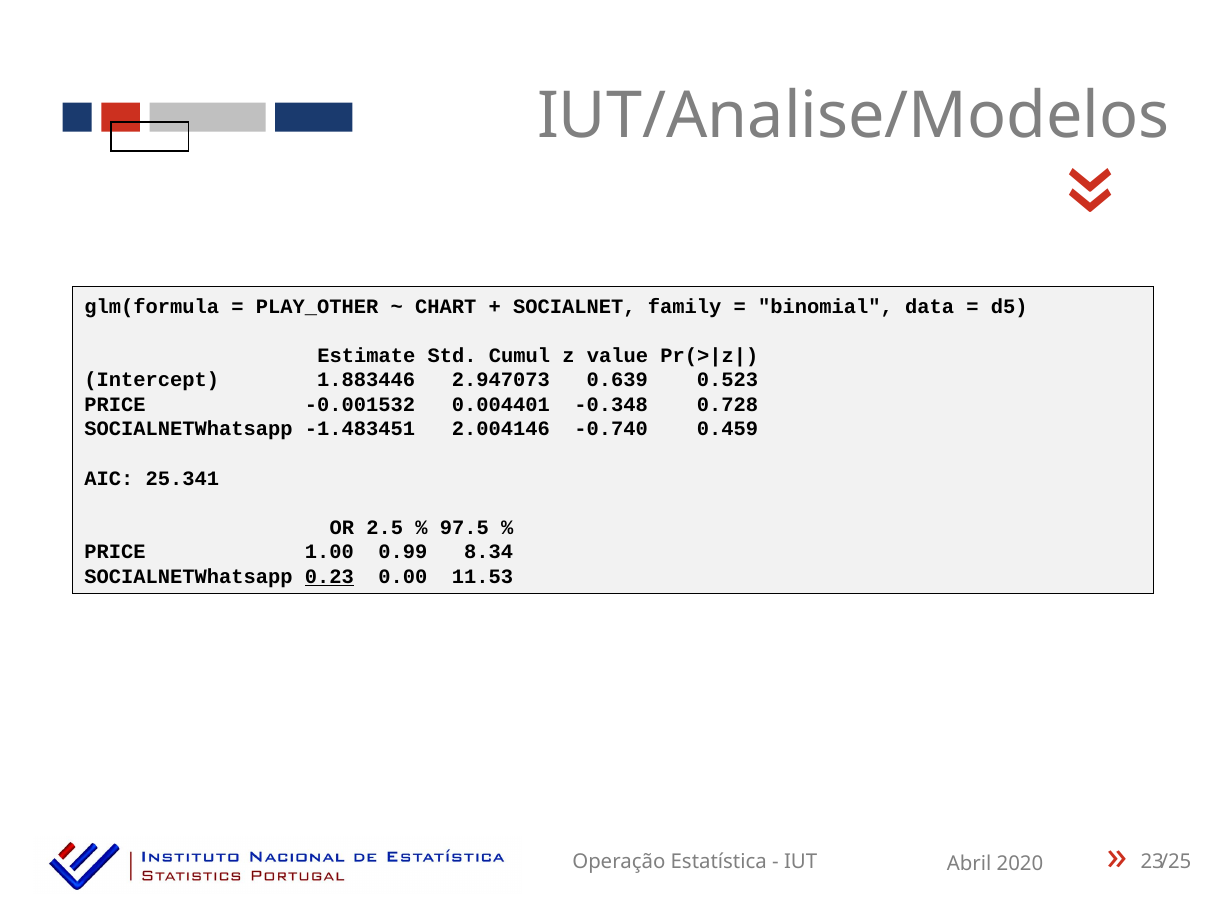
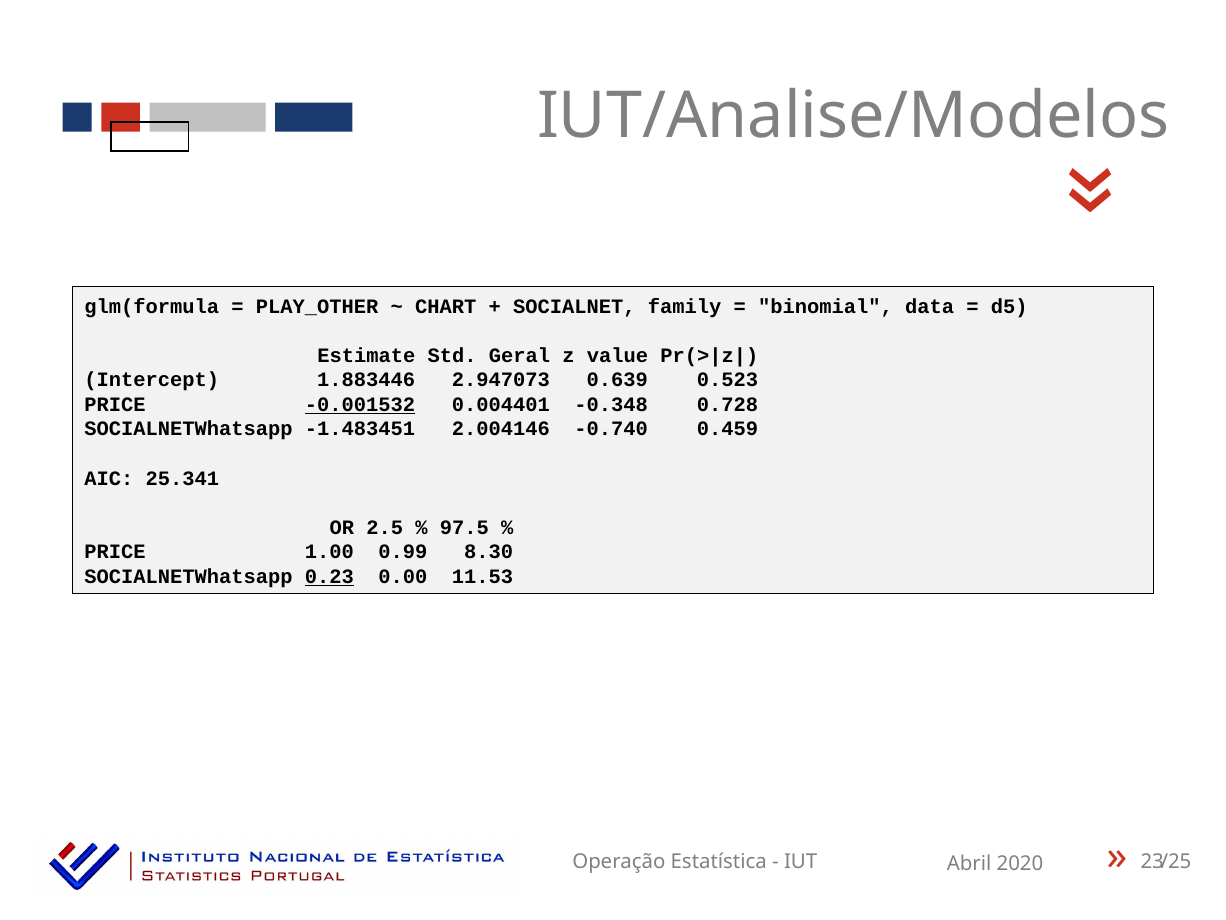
Cumul: Cumul -> Geral
-0.001532 underline: none -> present
8.34: 8.34 -> 8.30
